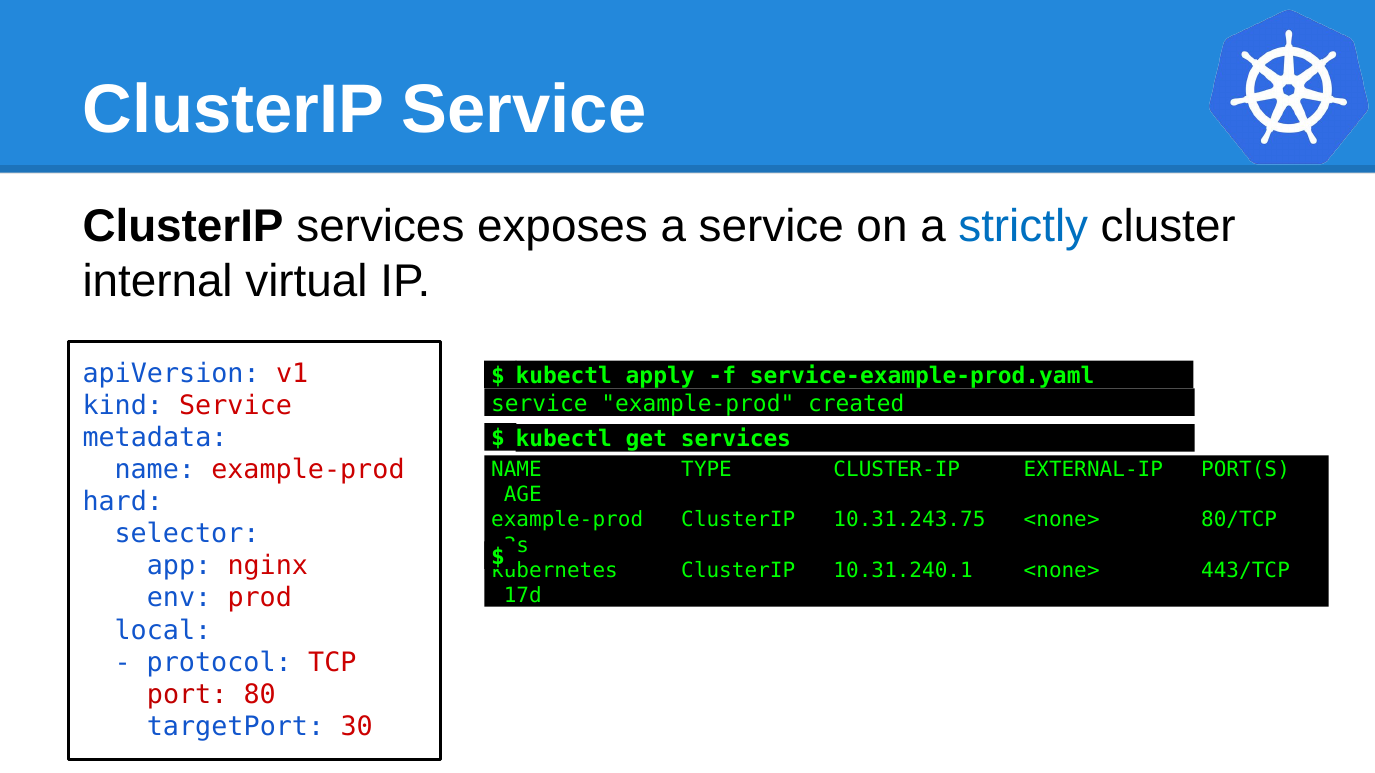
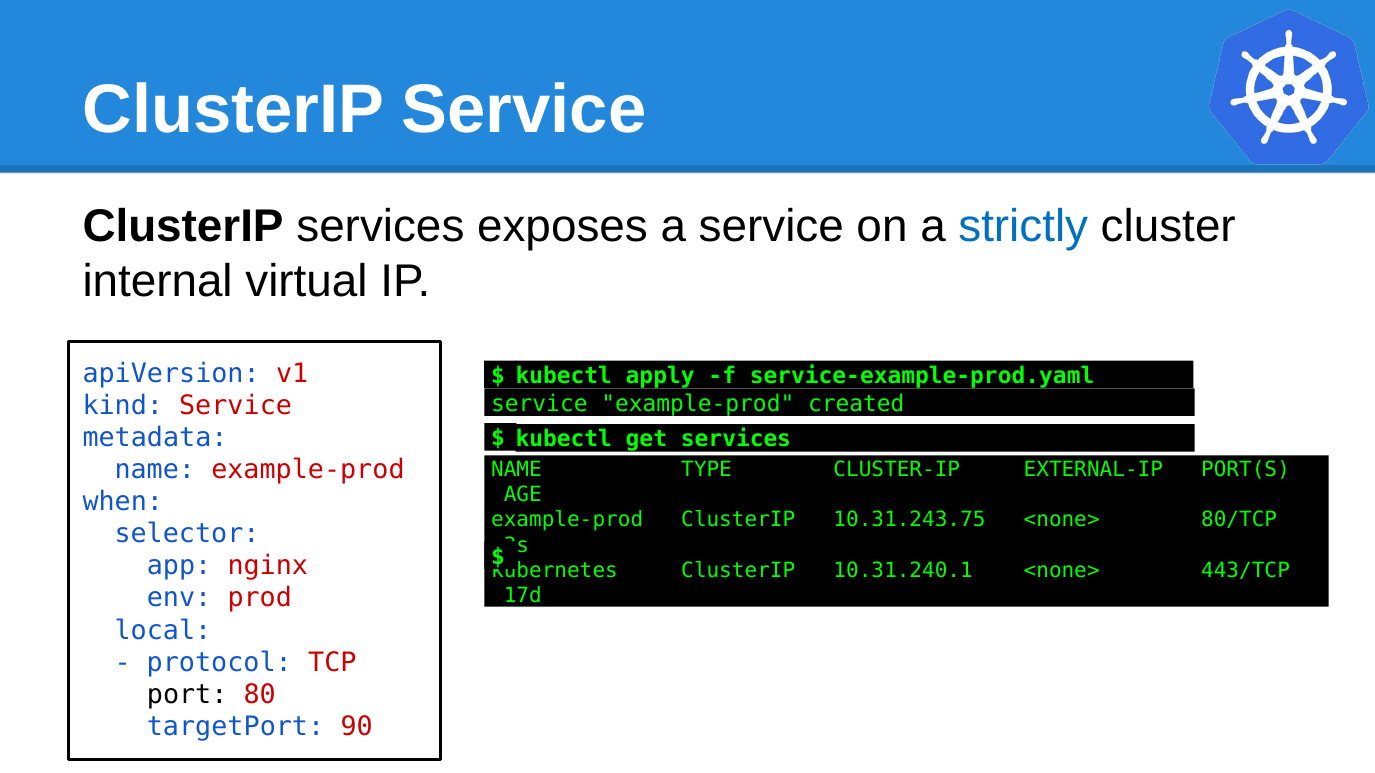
hard: hard -> when
port colour: red -> black
30: 30 -> 90
